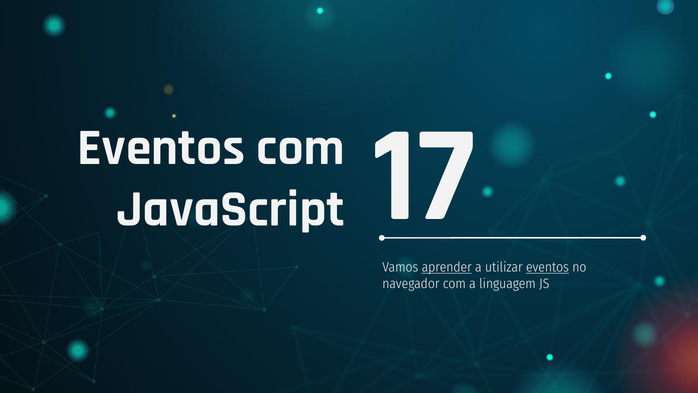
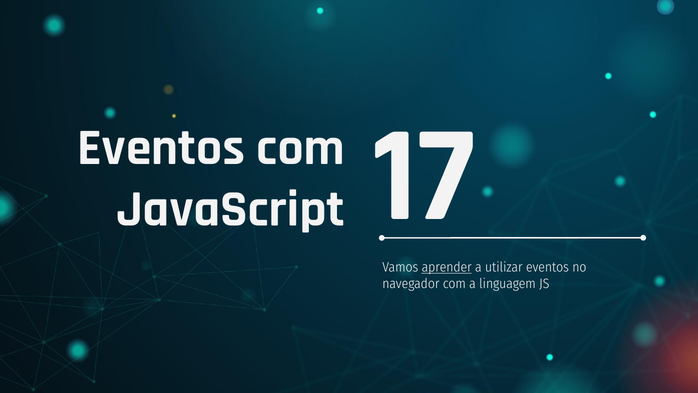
eventos at (547, 267) underline: present -> none
